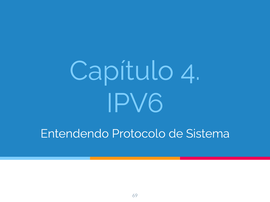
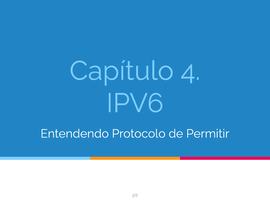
Sistema: Sistema -> Permitir
